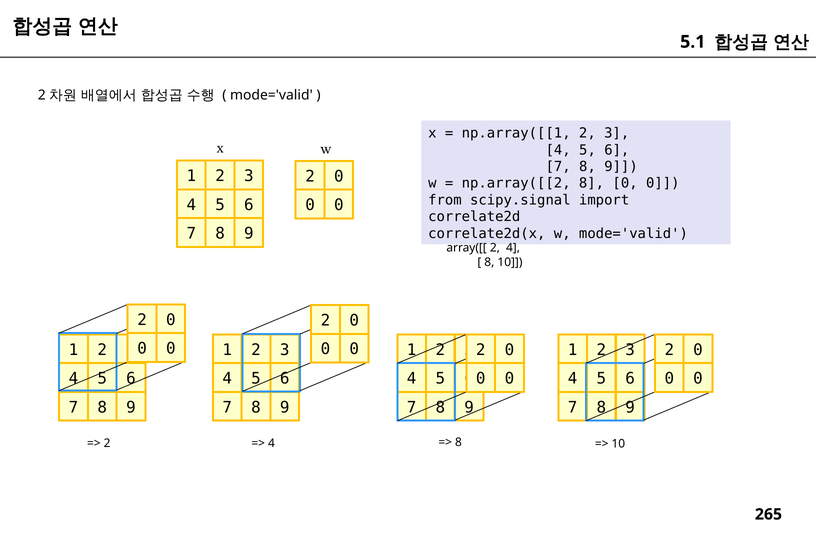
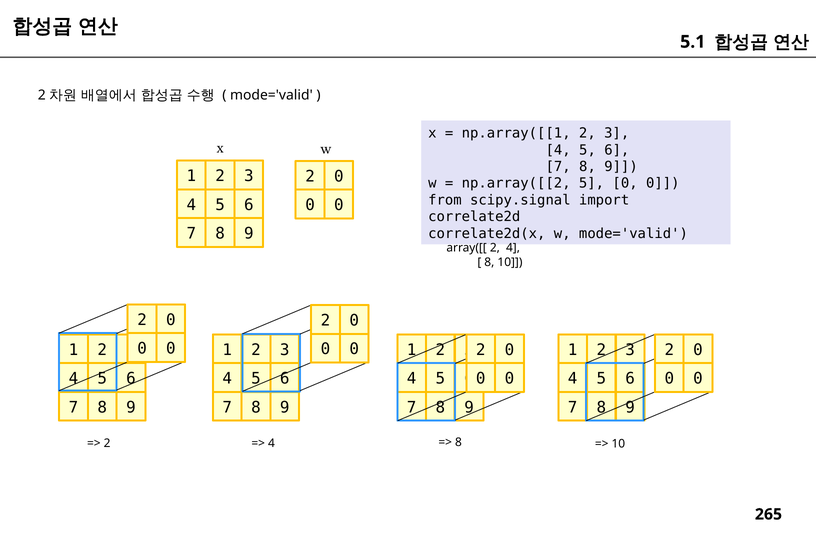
np.array([[2 8: 8 -> 5
